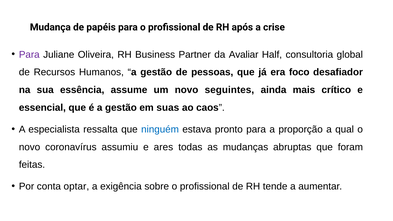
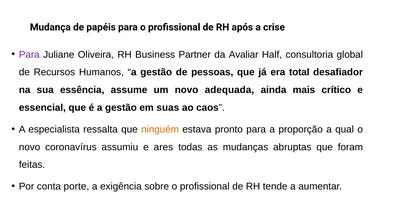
foco: foco -> total
seguintes: seguintes -> adequada
ninguém colour: blue -> orange
optar: optar -> porte
